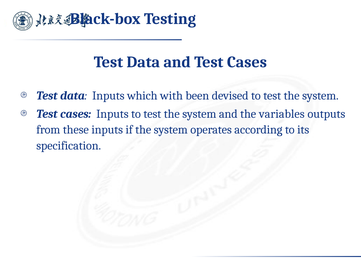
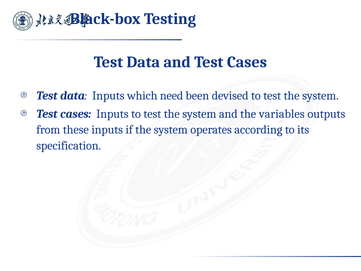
with: with -> need
